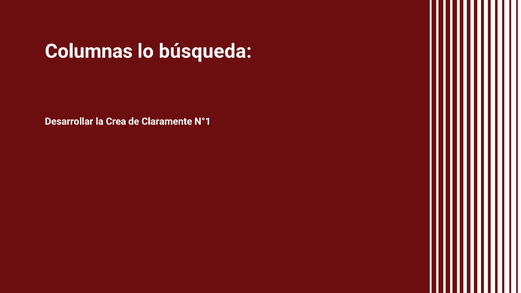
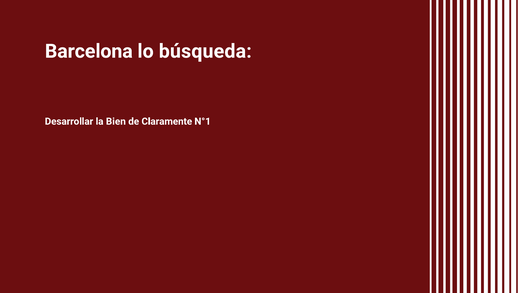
Columnas: Columnas -> Barcelona
Crea: Crea -> Bien
